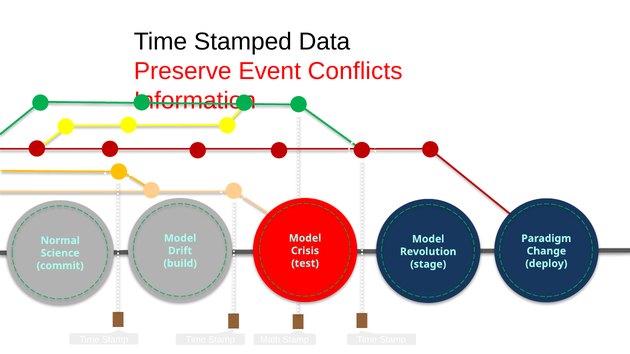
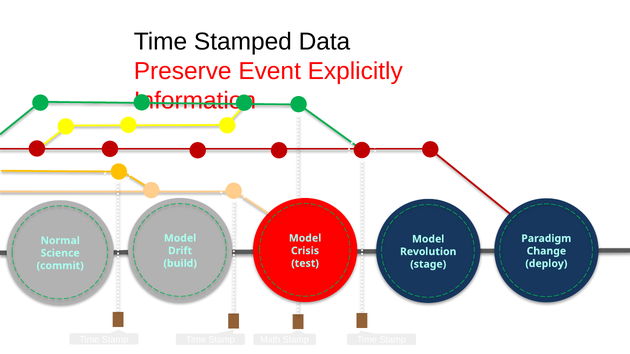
Conflicts: Conflicts -> Explicitly
